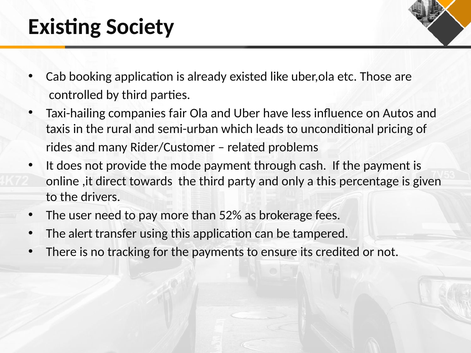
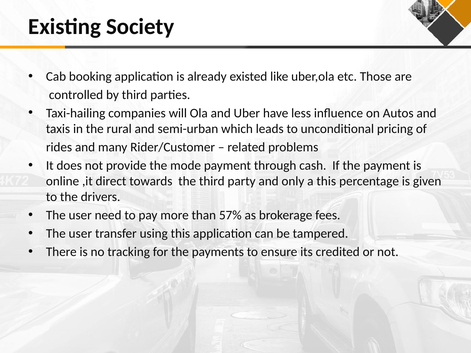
fair: fair -> will
52%: 52% -> 57%
alert at (80, 234): alert -> user
